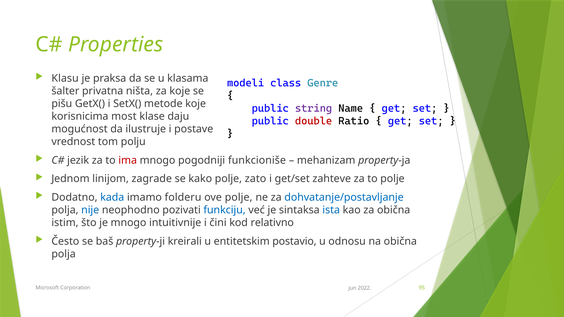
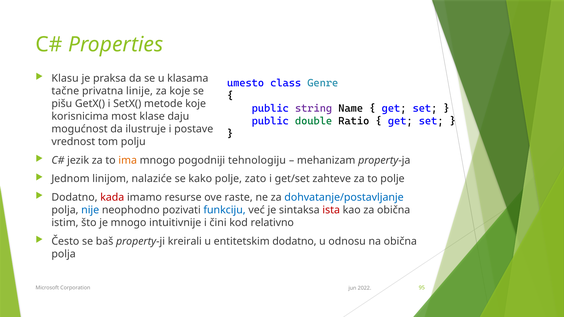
modeli: modeli -> umesto
šalter: šalter -> tačne
ništa: ništa -> linije
double colour: red -> green
ima colour: red -> orange
funkcioniše: funkcioniše -> tehnologiju
zagrade: zagrade -> nalaziće
kada colour: blue -> red
folderu: folderu -> resurse
ove polje: polje -> raste
ista colour: blue -> red
entitetskim postavio: postavio -> dodatno
